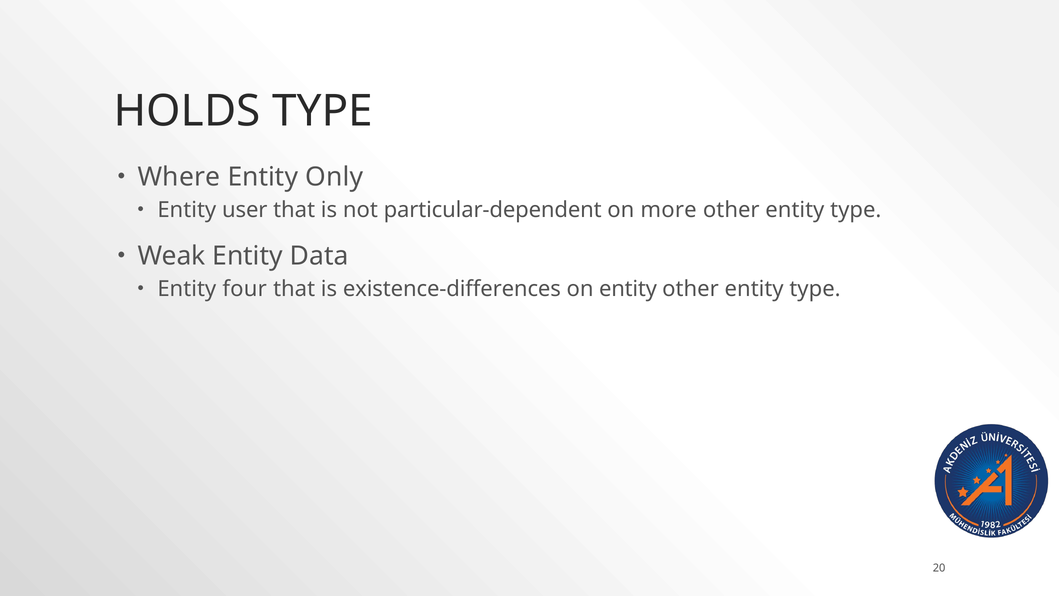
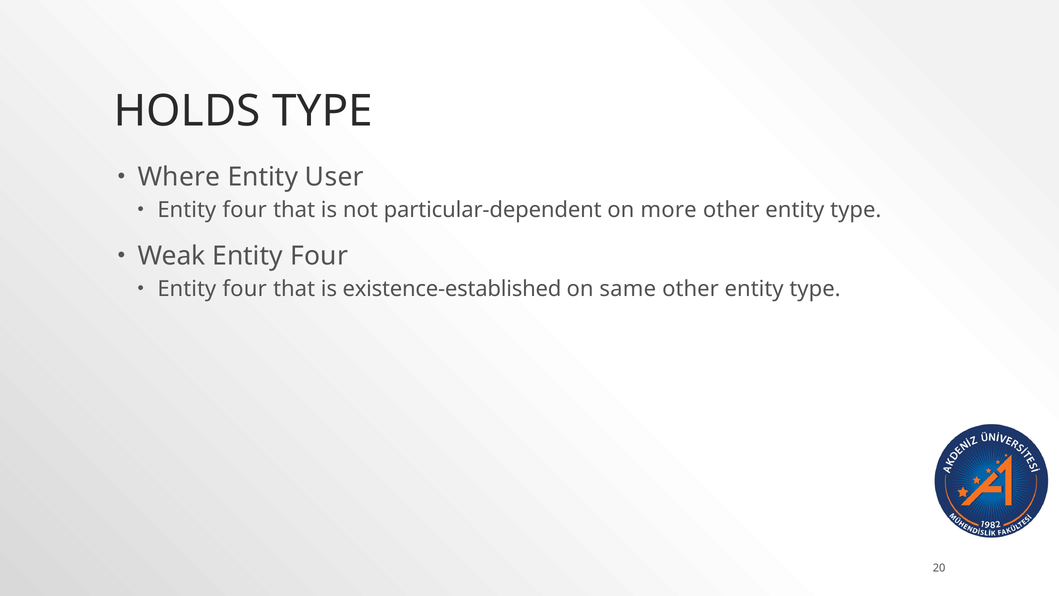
Only: Only -> User
user at (245, 210): user -> four
Weak Entity Data: Data -> Four
existence-differences: existence-differences -> existence-established
on entity: entity -> same
